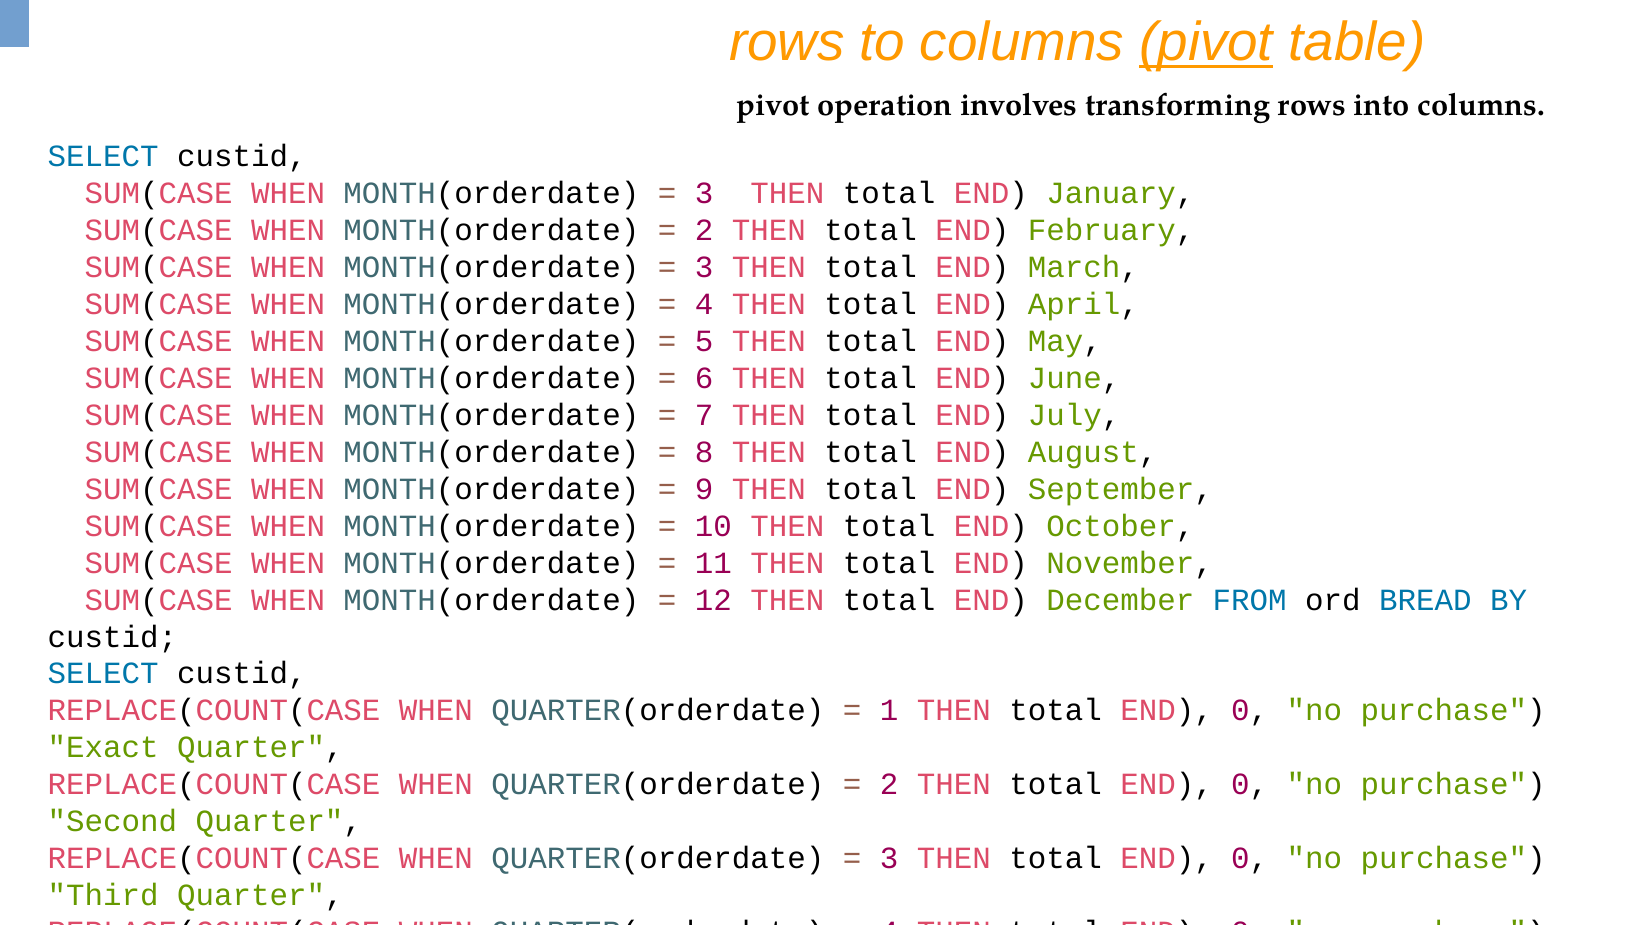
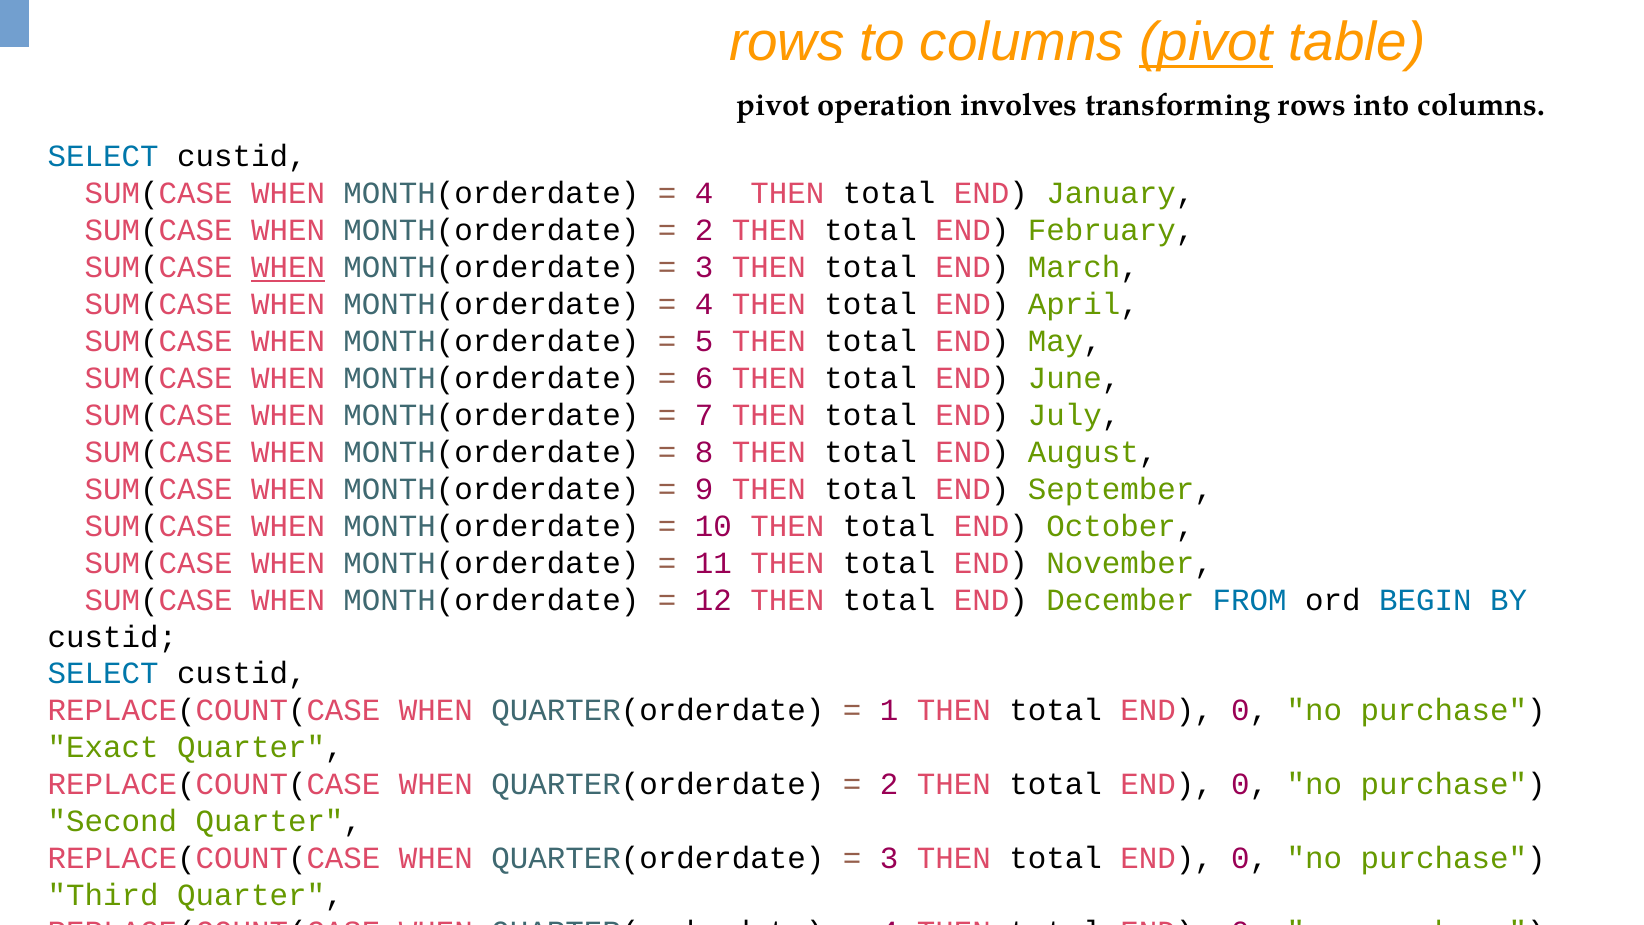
3 at (704, 193): 3 -> 4
WHEN at (288, 267) underline: none -> present
BREAD: BREAD -> BEGIN
